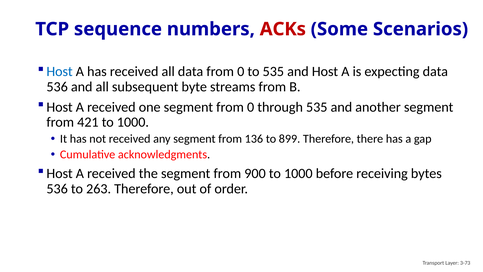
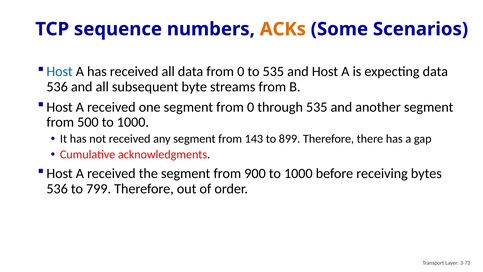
ACKs colour: red -> orange
421: 421 -> 500
136: 136 -> 143
263: 263 -> 799
